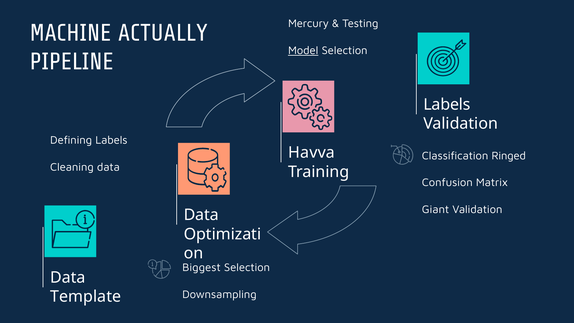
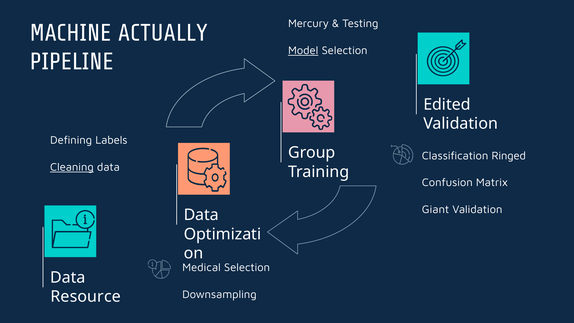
Labels at (447, 105): Labels -> Edited
Havva: Havva -> Group
Cleaning underline: none -> present
Biggest: Biggest -> Medical
Template: Template -> Resource
